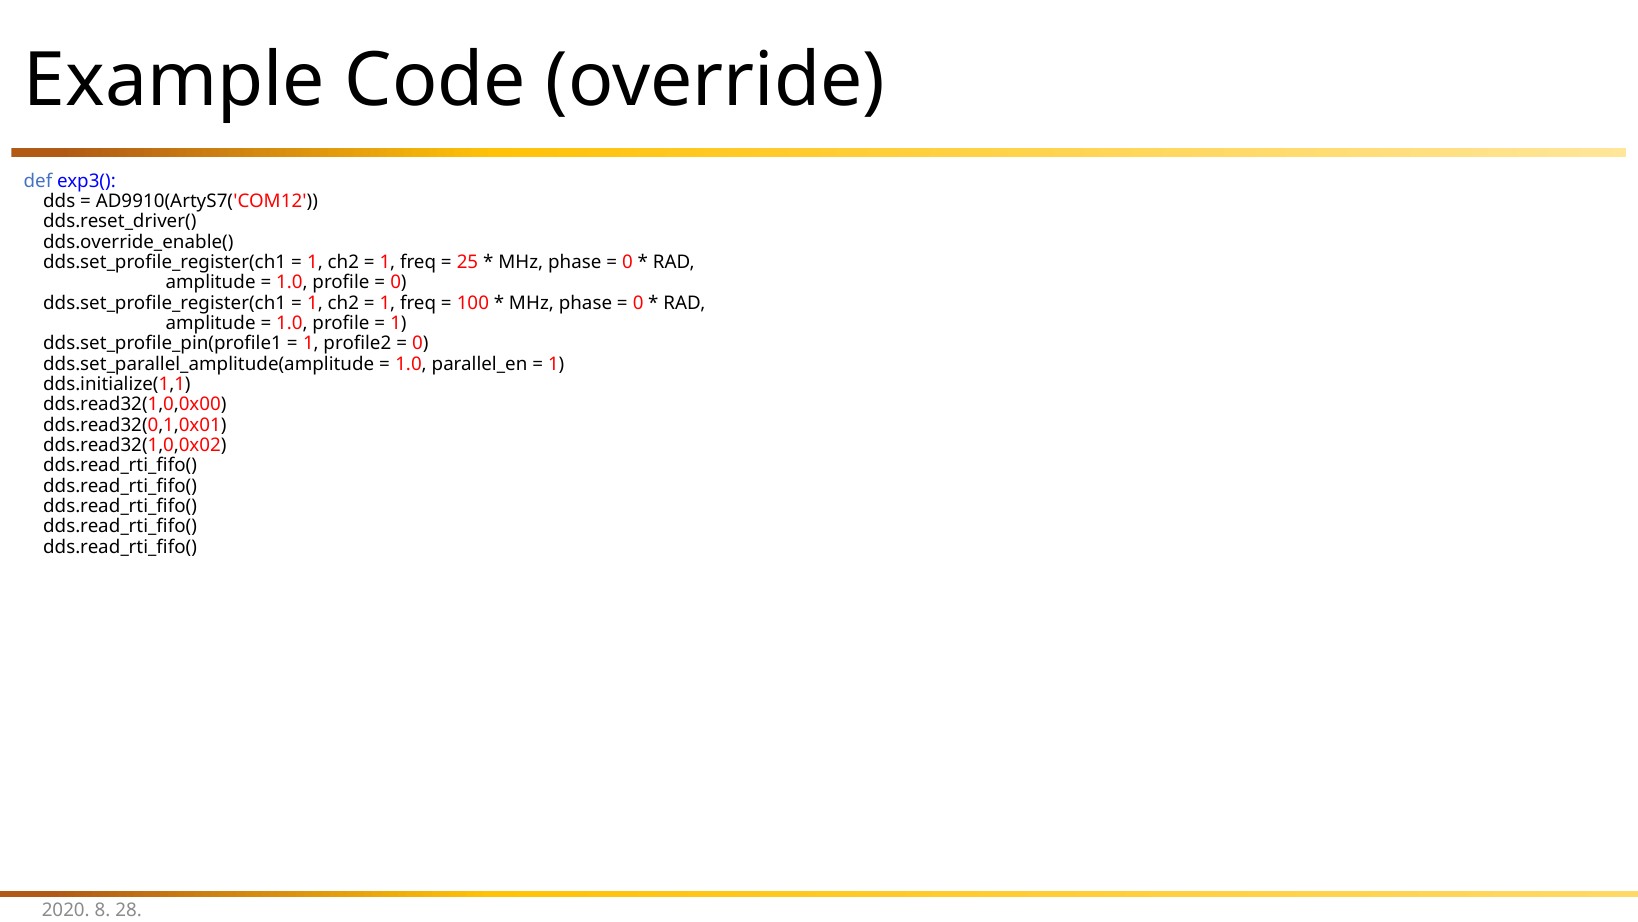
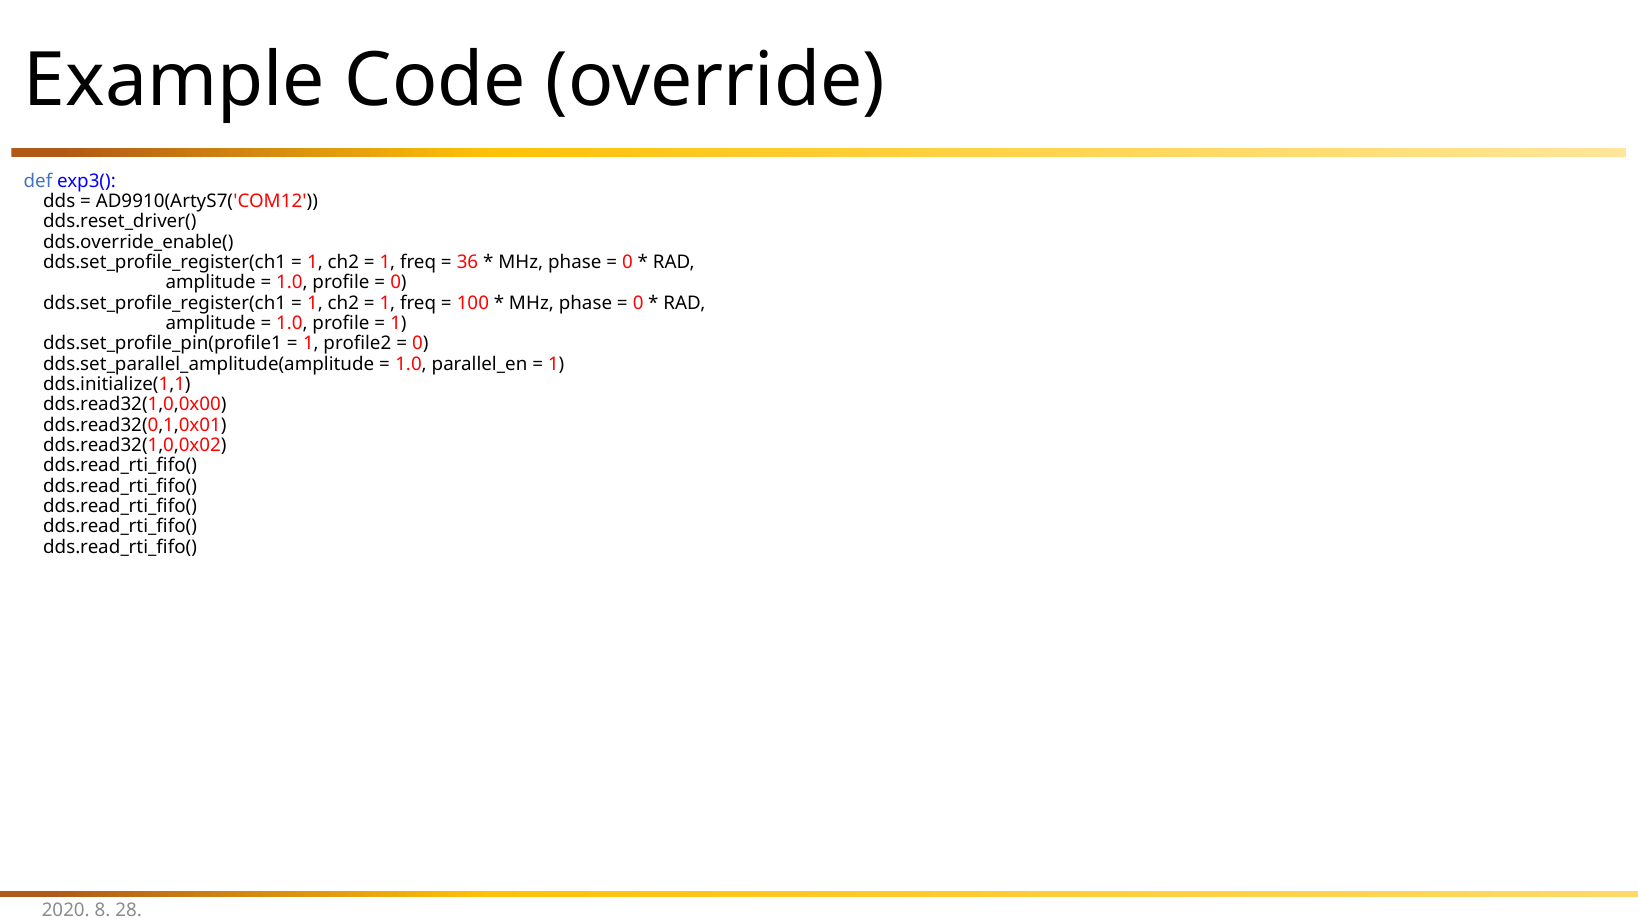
25: 25 -> 36
